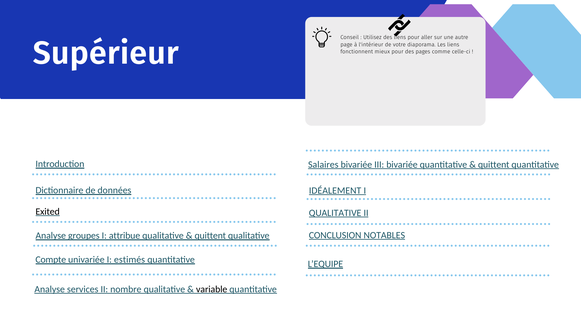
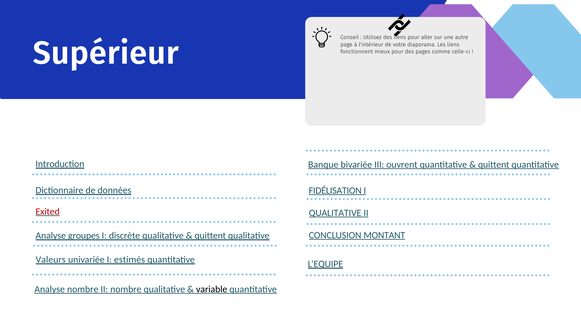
Salaires: Salaires -> Banque
III bivariée: bivariée -> ouvrent
IDÉALEMENT: IDÉALEMENT -> FIDÉLISATION
Exited colour: black -> red
NOTABLES: NOTABLES -> MONTANT
attribue: attribue -> discrète
Compte: Compte -> Valeurs
Analyse services: services -> nombre
